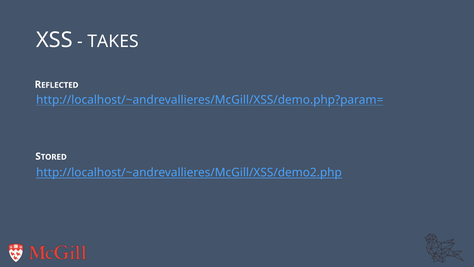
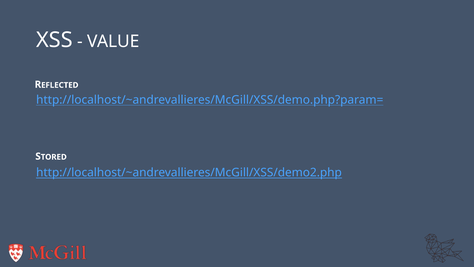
TAKES: TAKES -> VALUE
